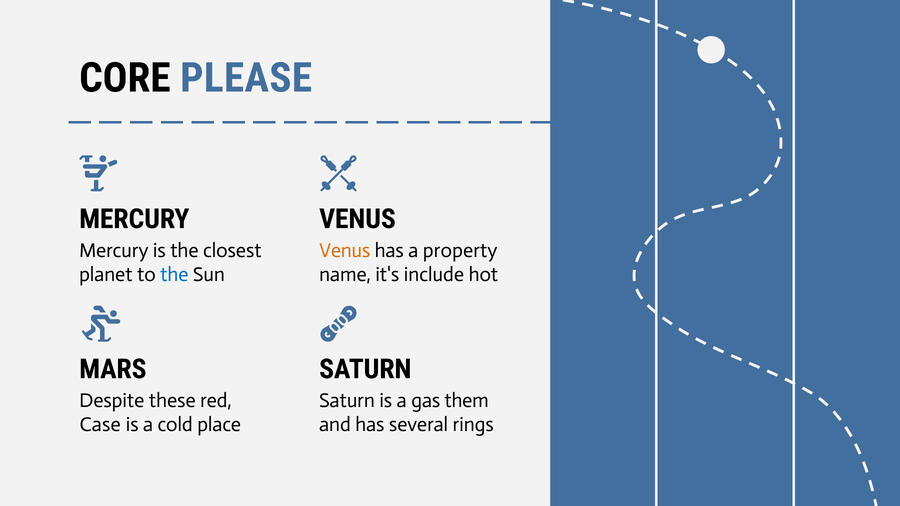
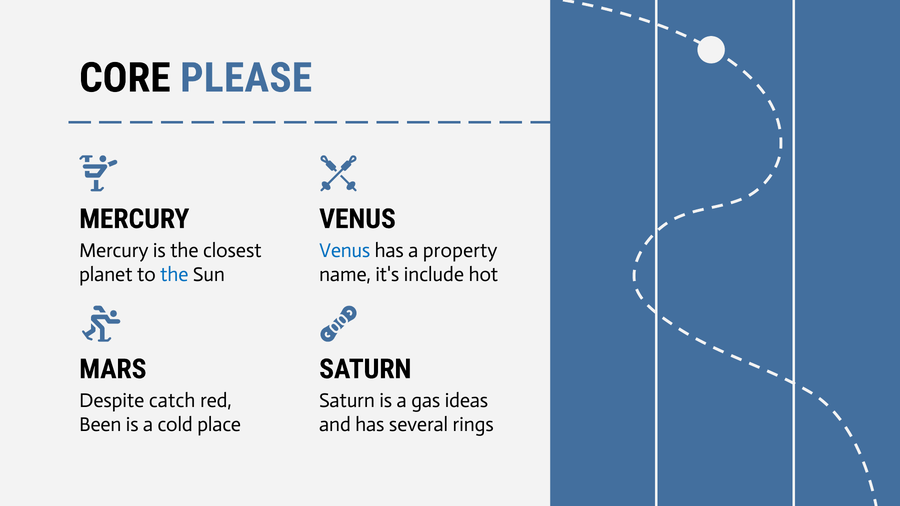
Venus at (345, 251) colour: orange -> blue
these: these -> catch
them: them -> ideas
Case: Case -> Been
